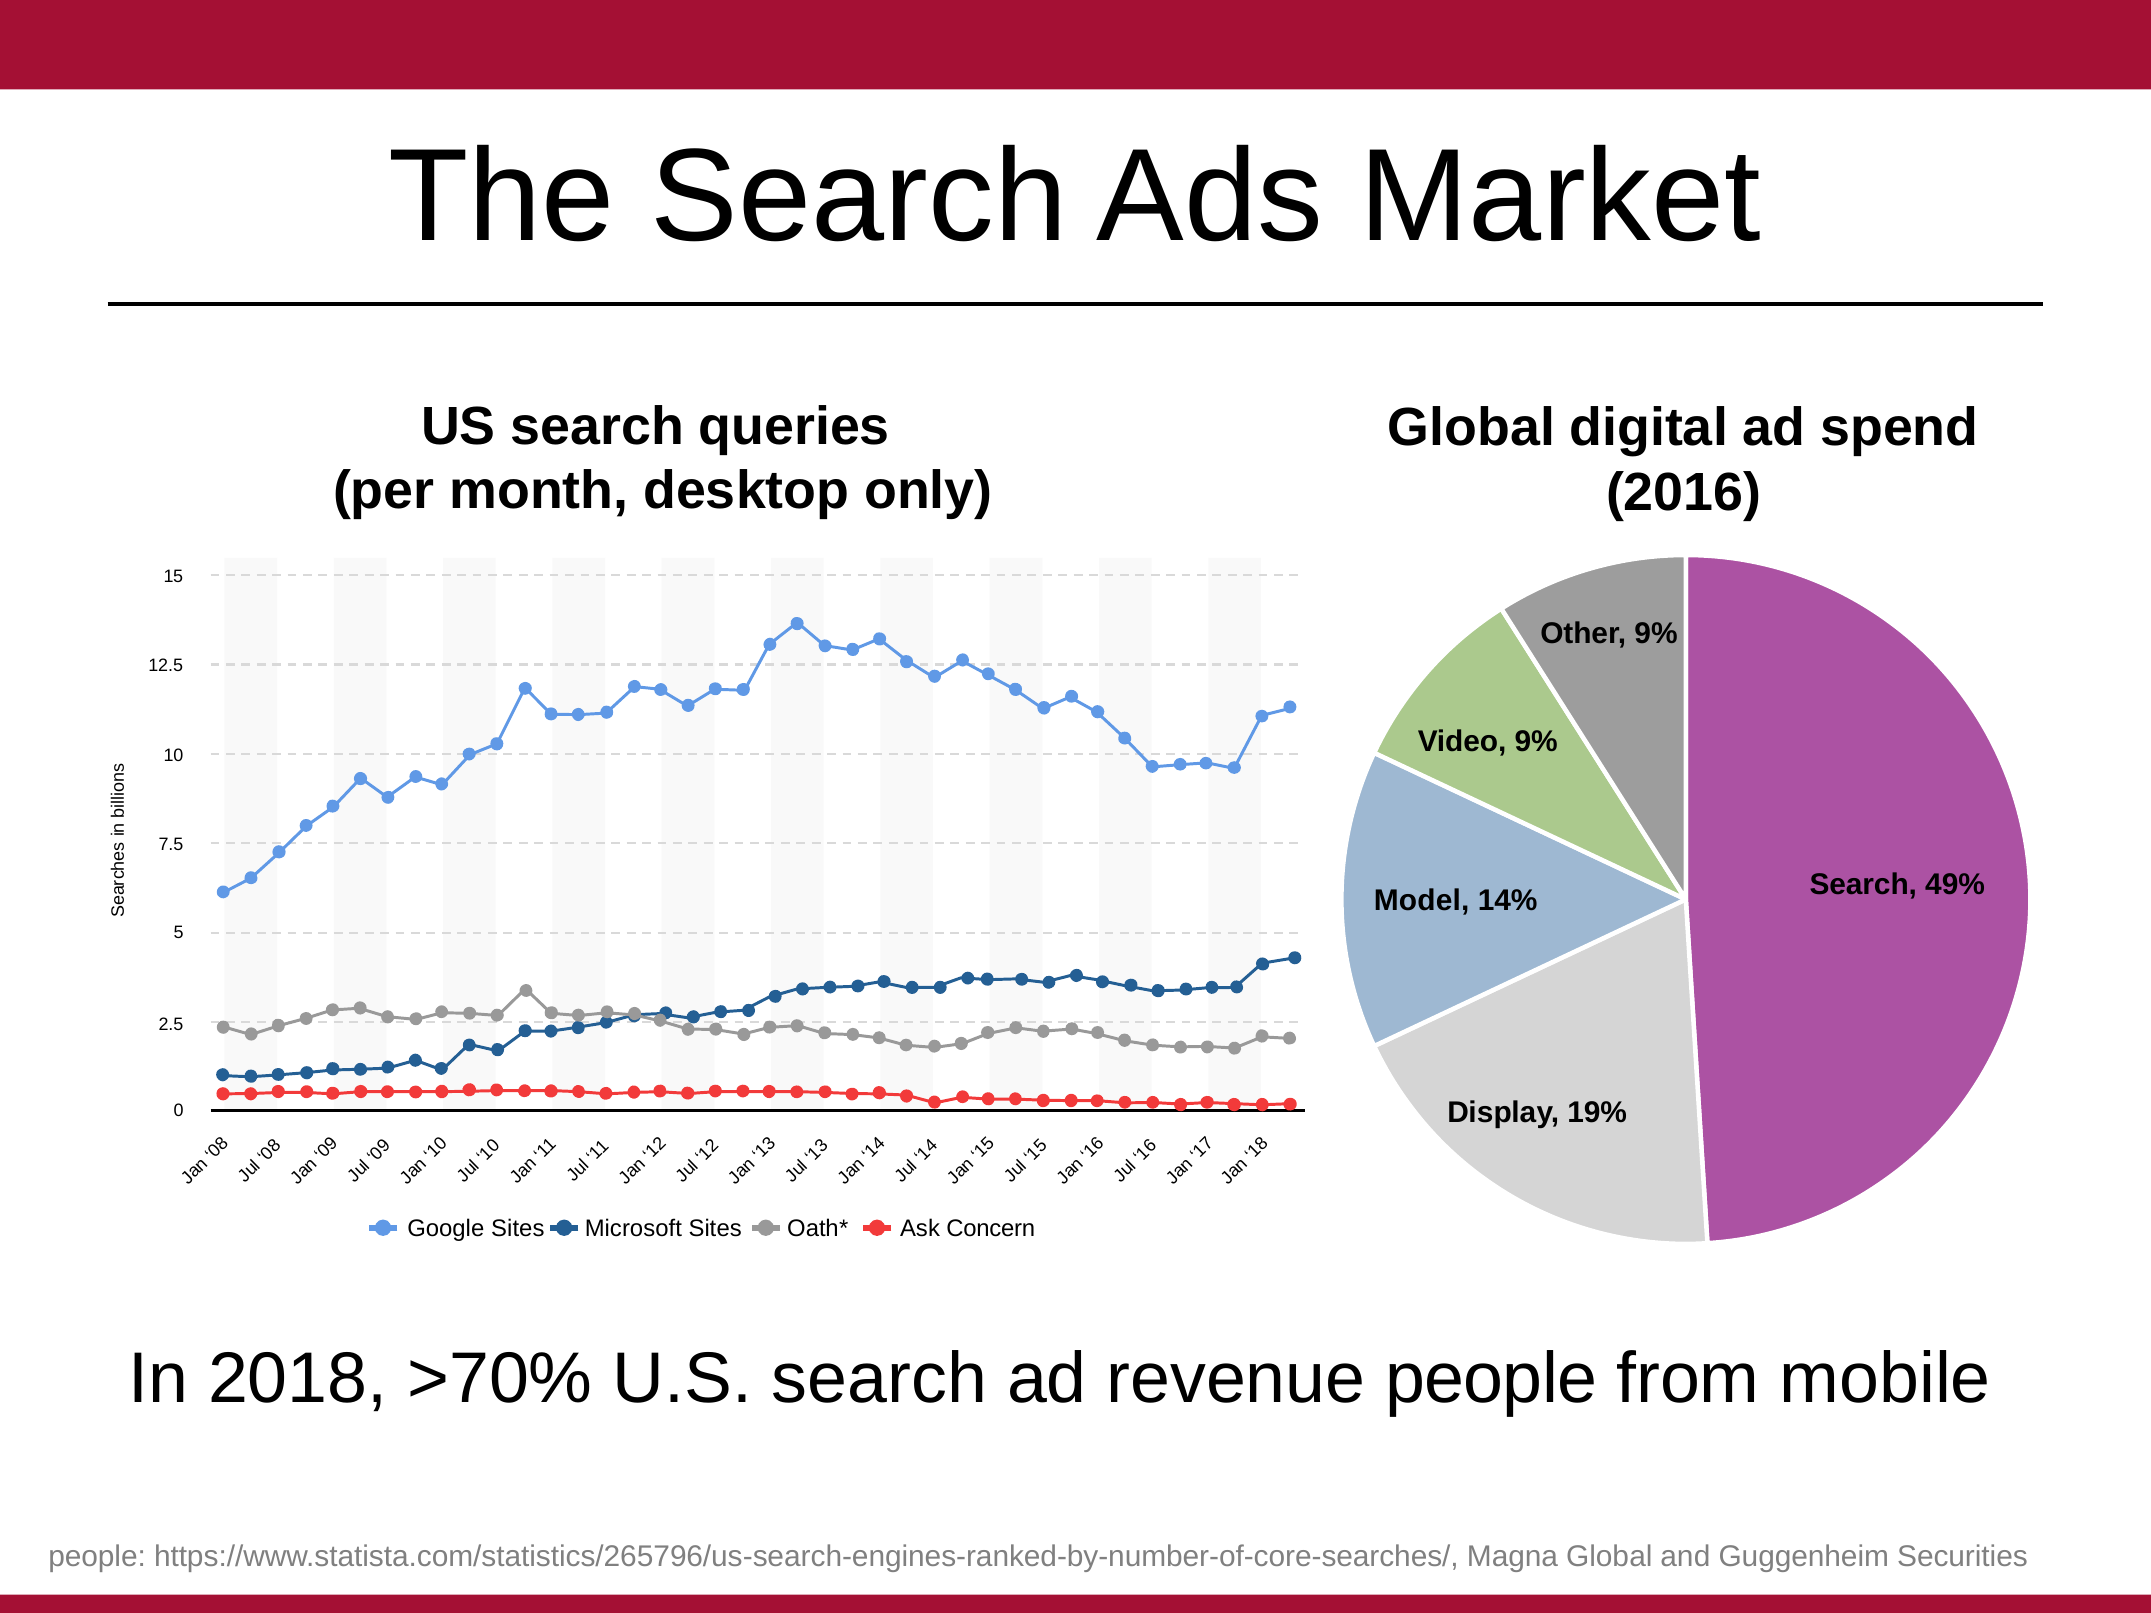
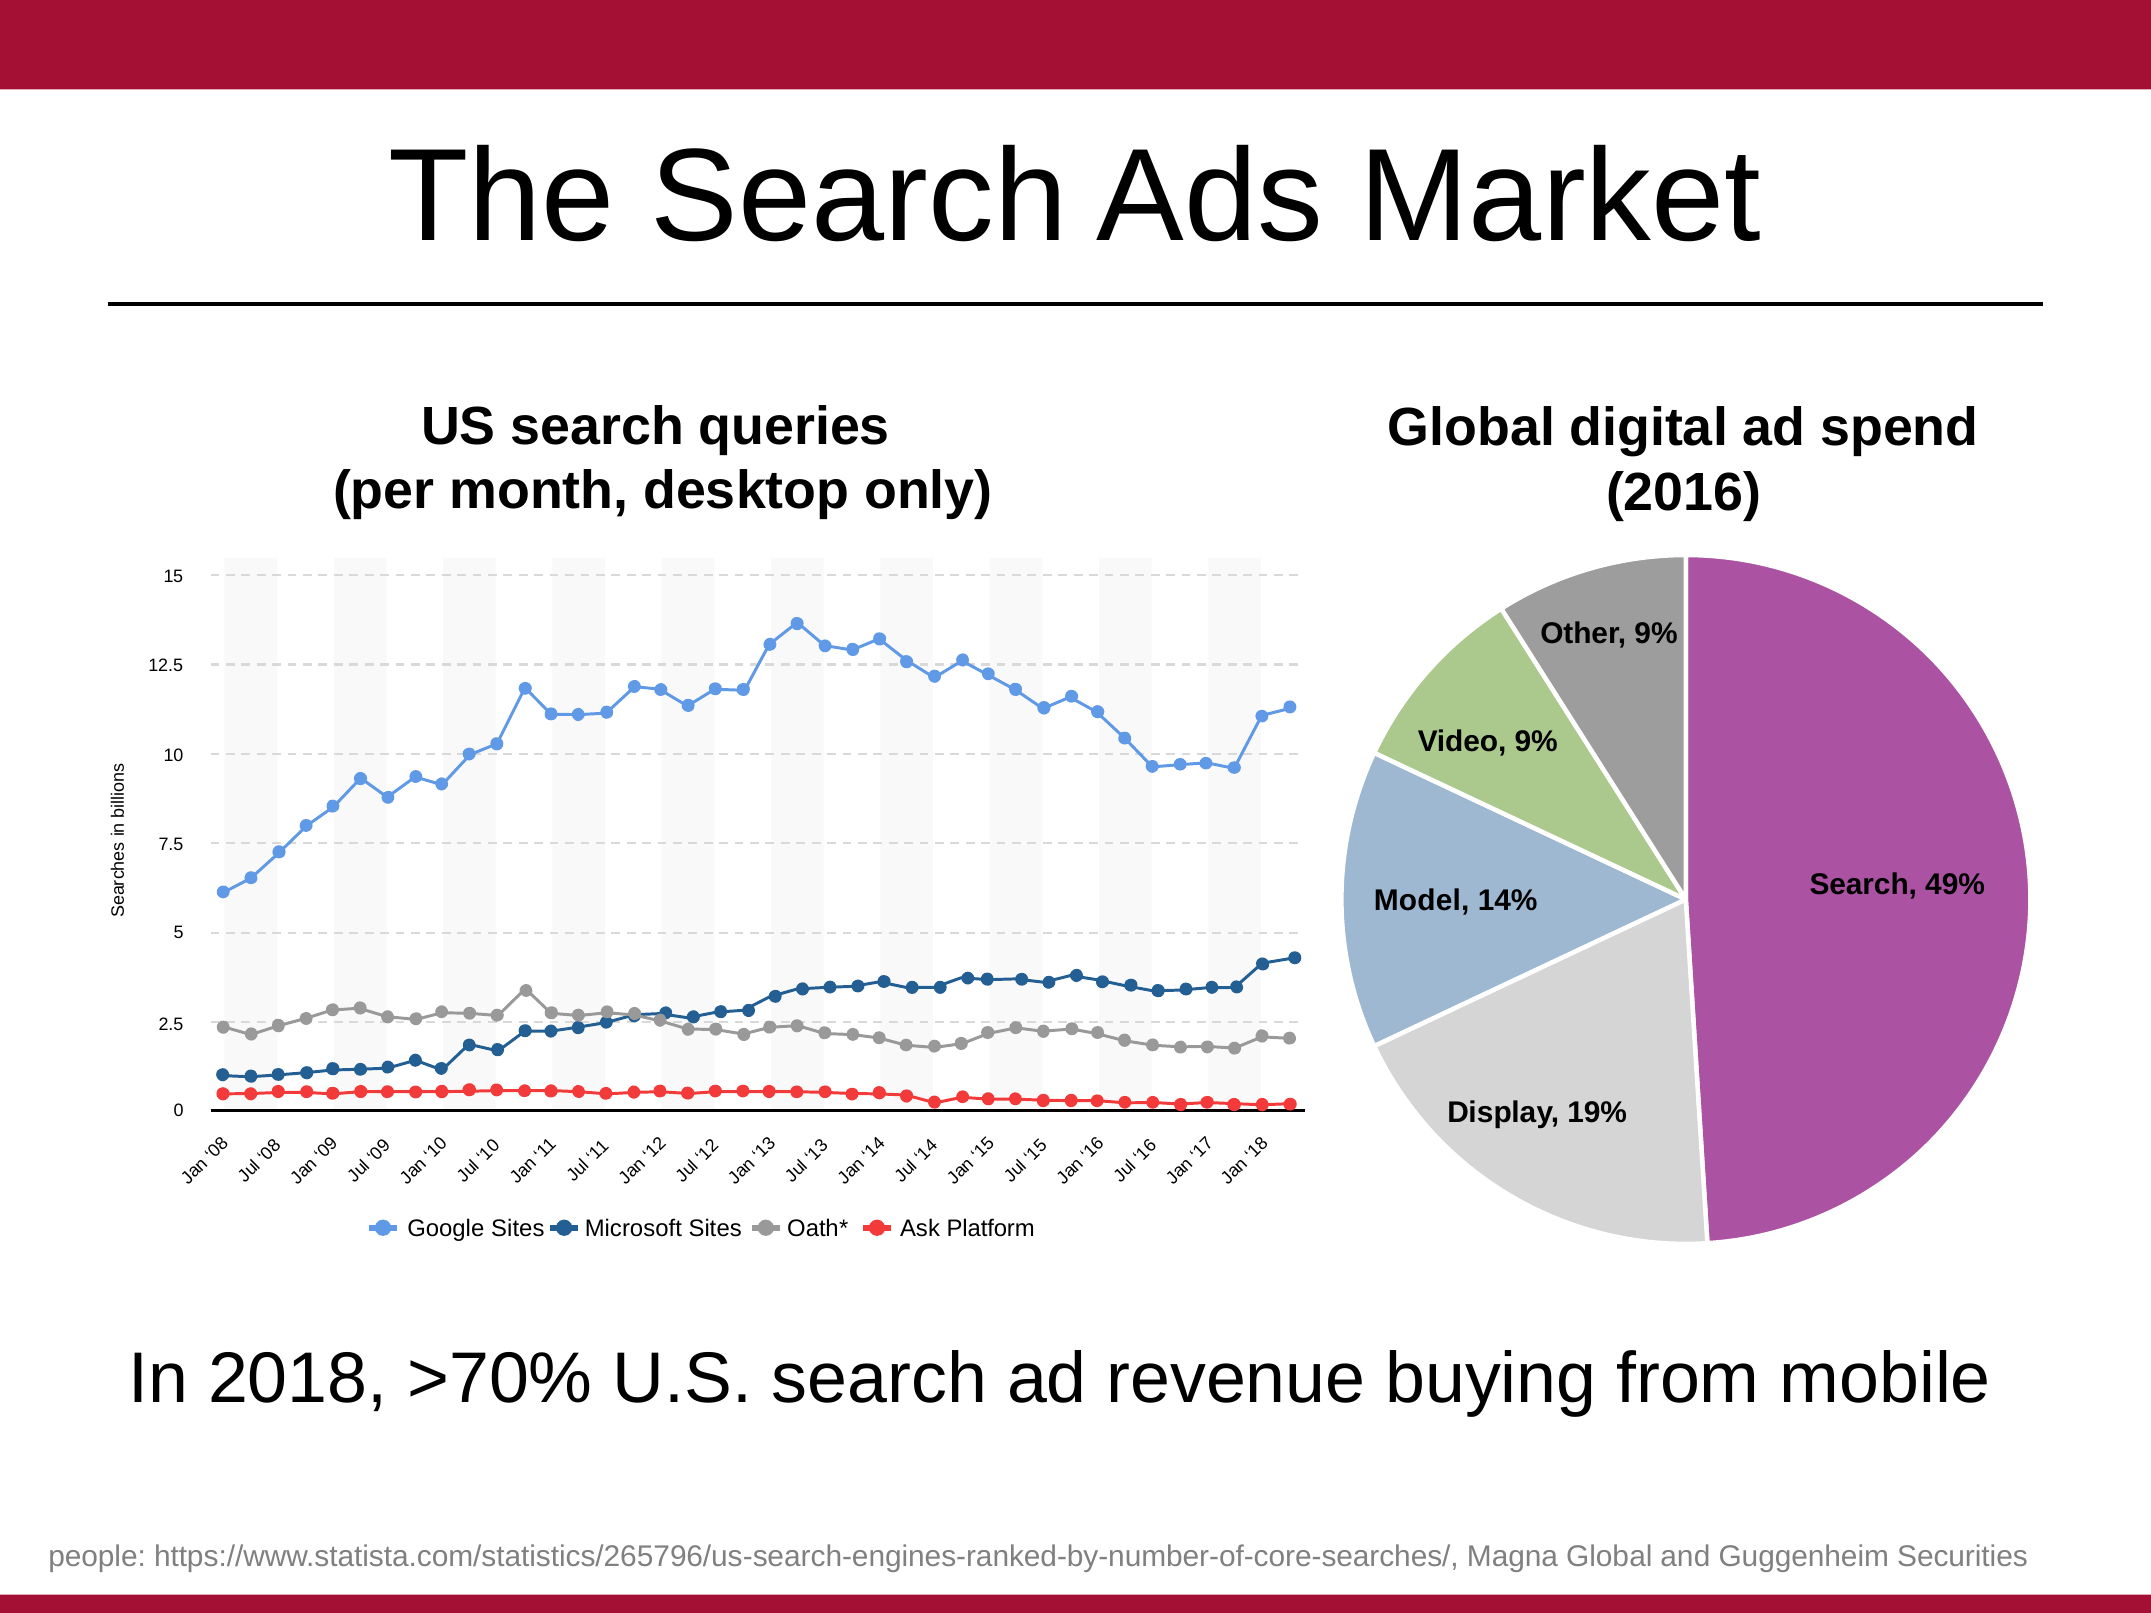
Concern: Concern -> Platform
revenue people: people -> buying
